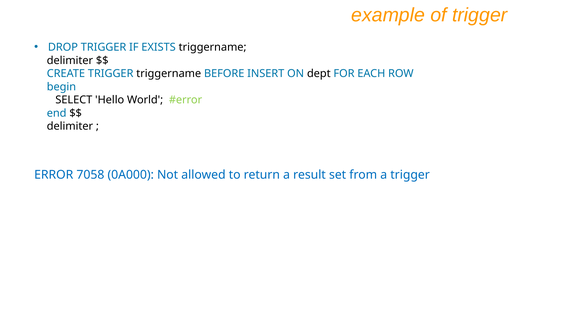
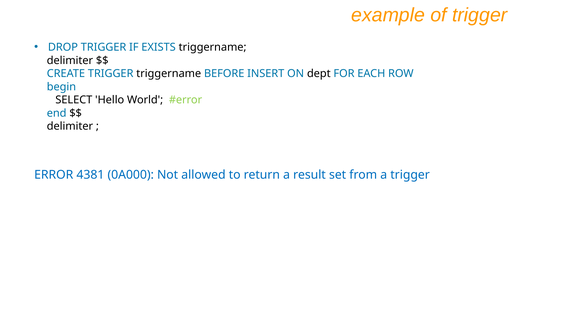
7058: 7058 -> 4381
